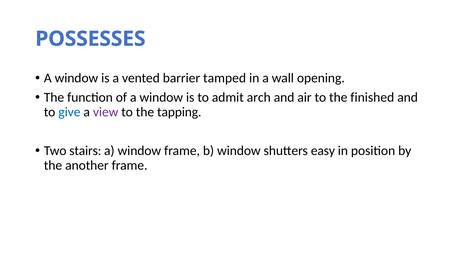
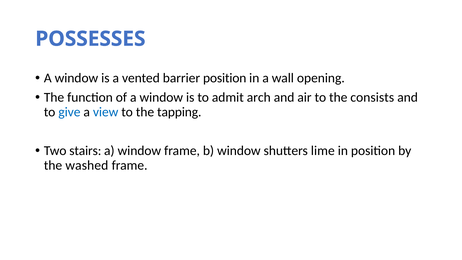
barrier tamped: tamped -> position
finished: finished -> consists
view colour: purple -> blue
easy: easy -> lime
another: another -> washed
